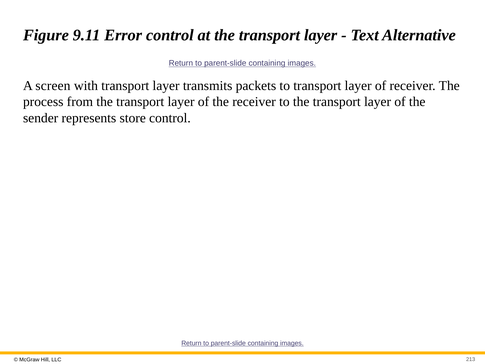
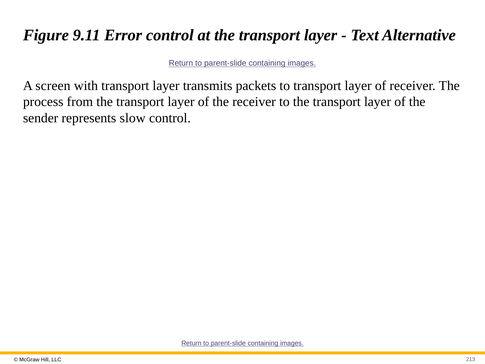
store: store -> slow
